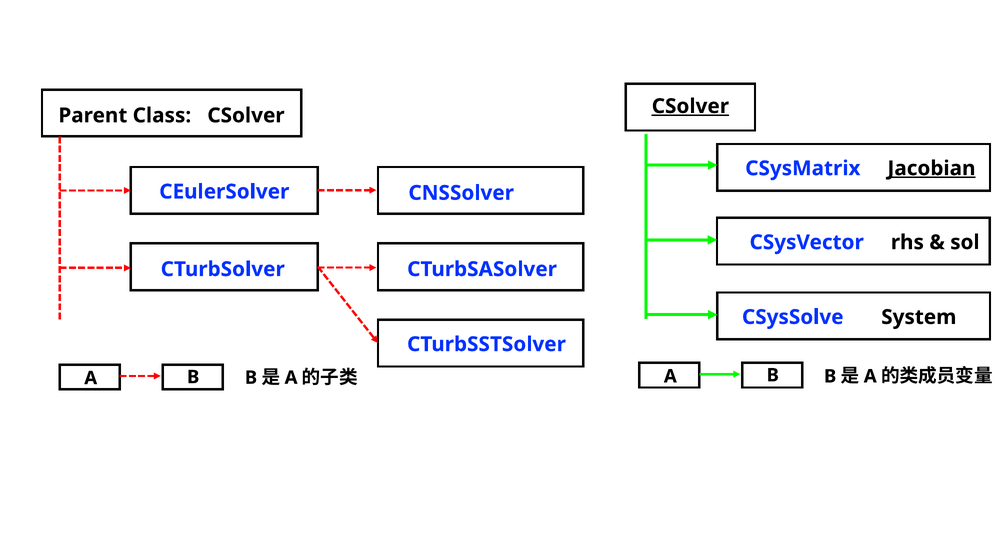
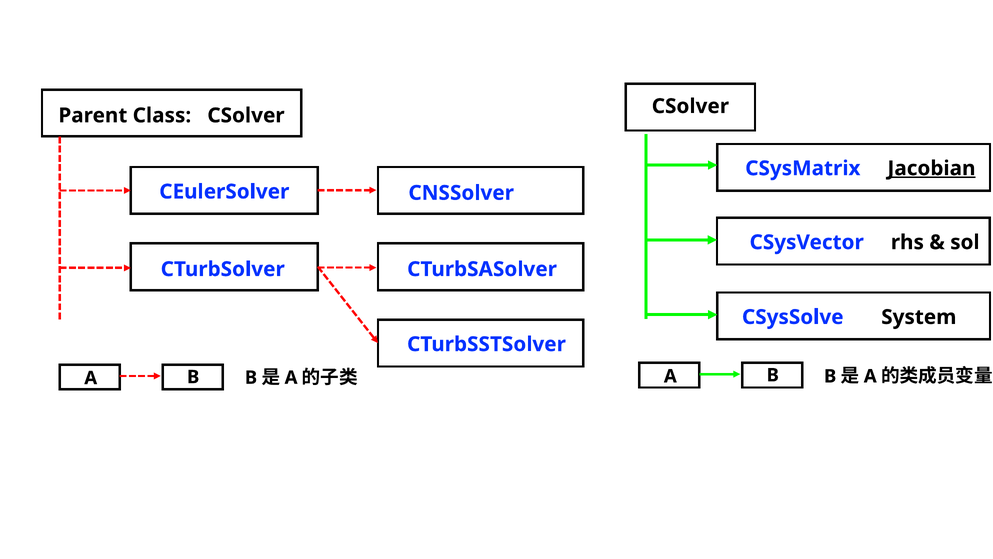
CSolver at (690, 106) underline: present -> none
